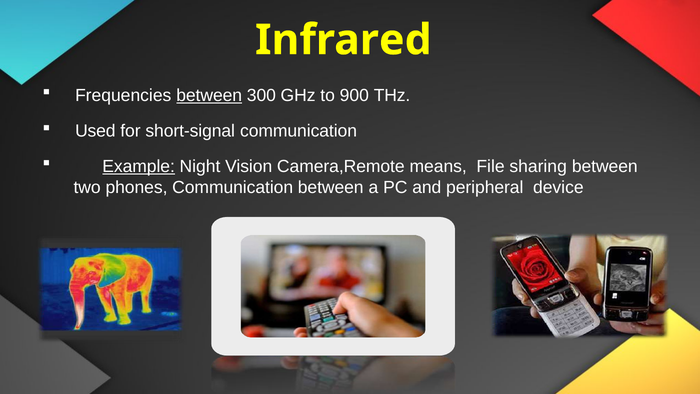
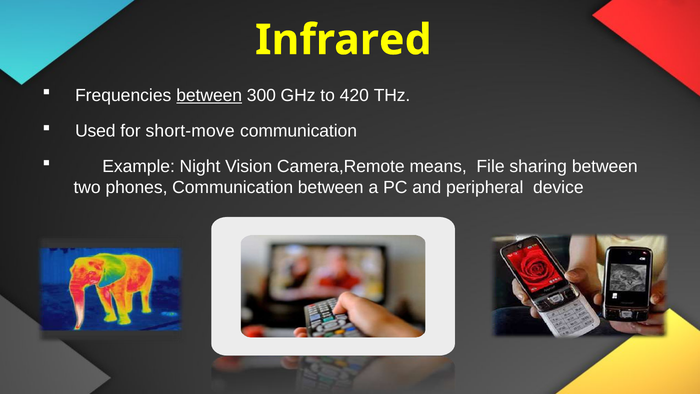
900: 900 -> 420
short-signal: short-signal -> short-move
Example underline: present -> none
